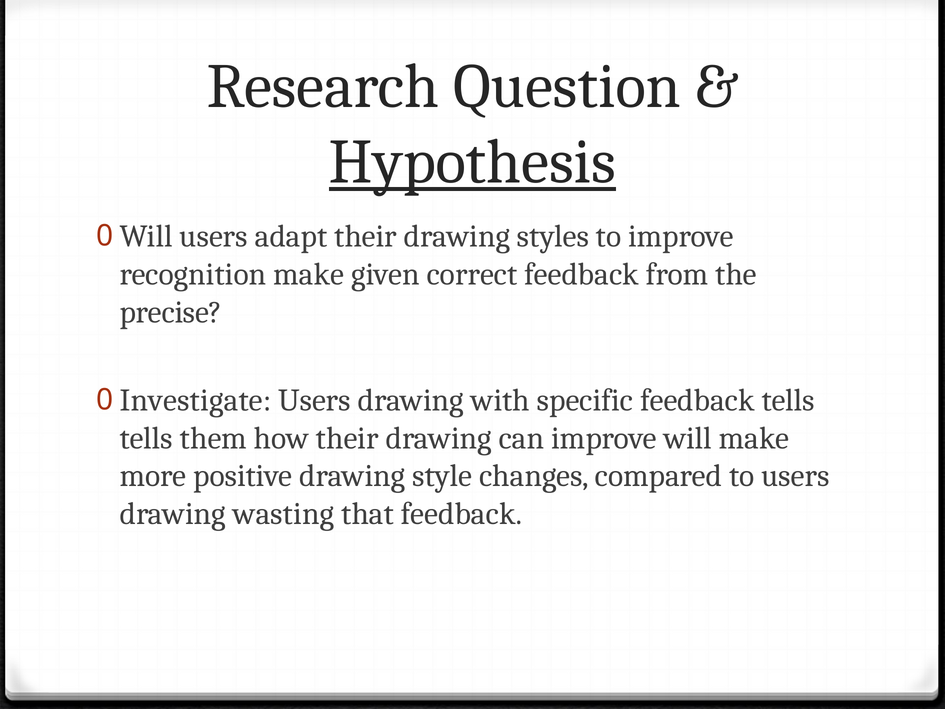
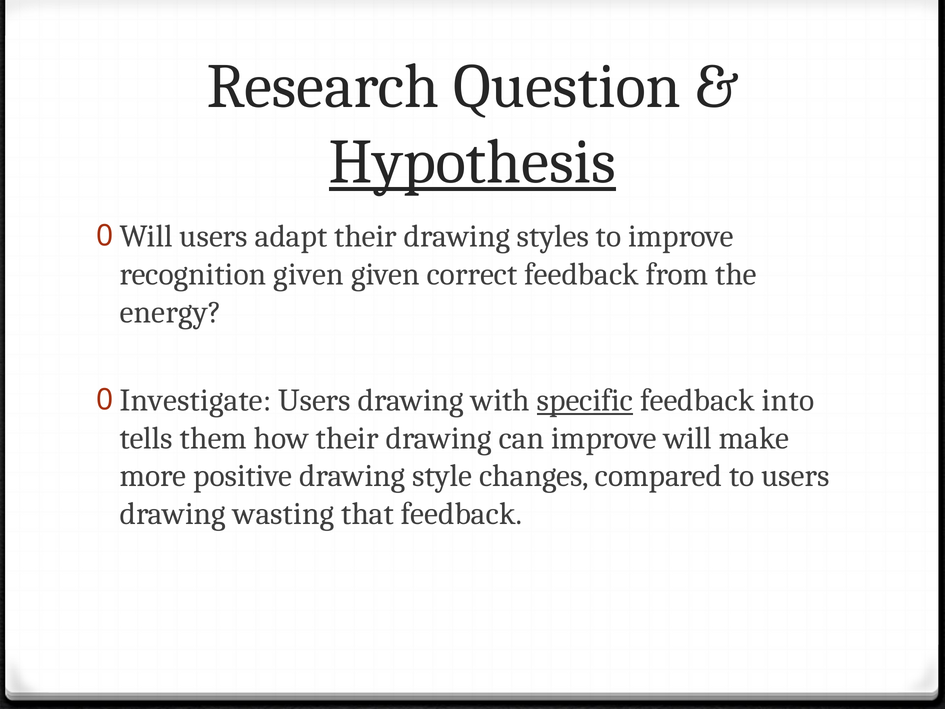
recognition make: make -> given
precise: precise -> energy
specific underline: none -> present
feedback tells: tells -> into
